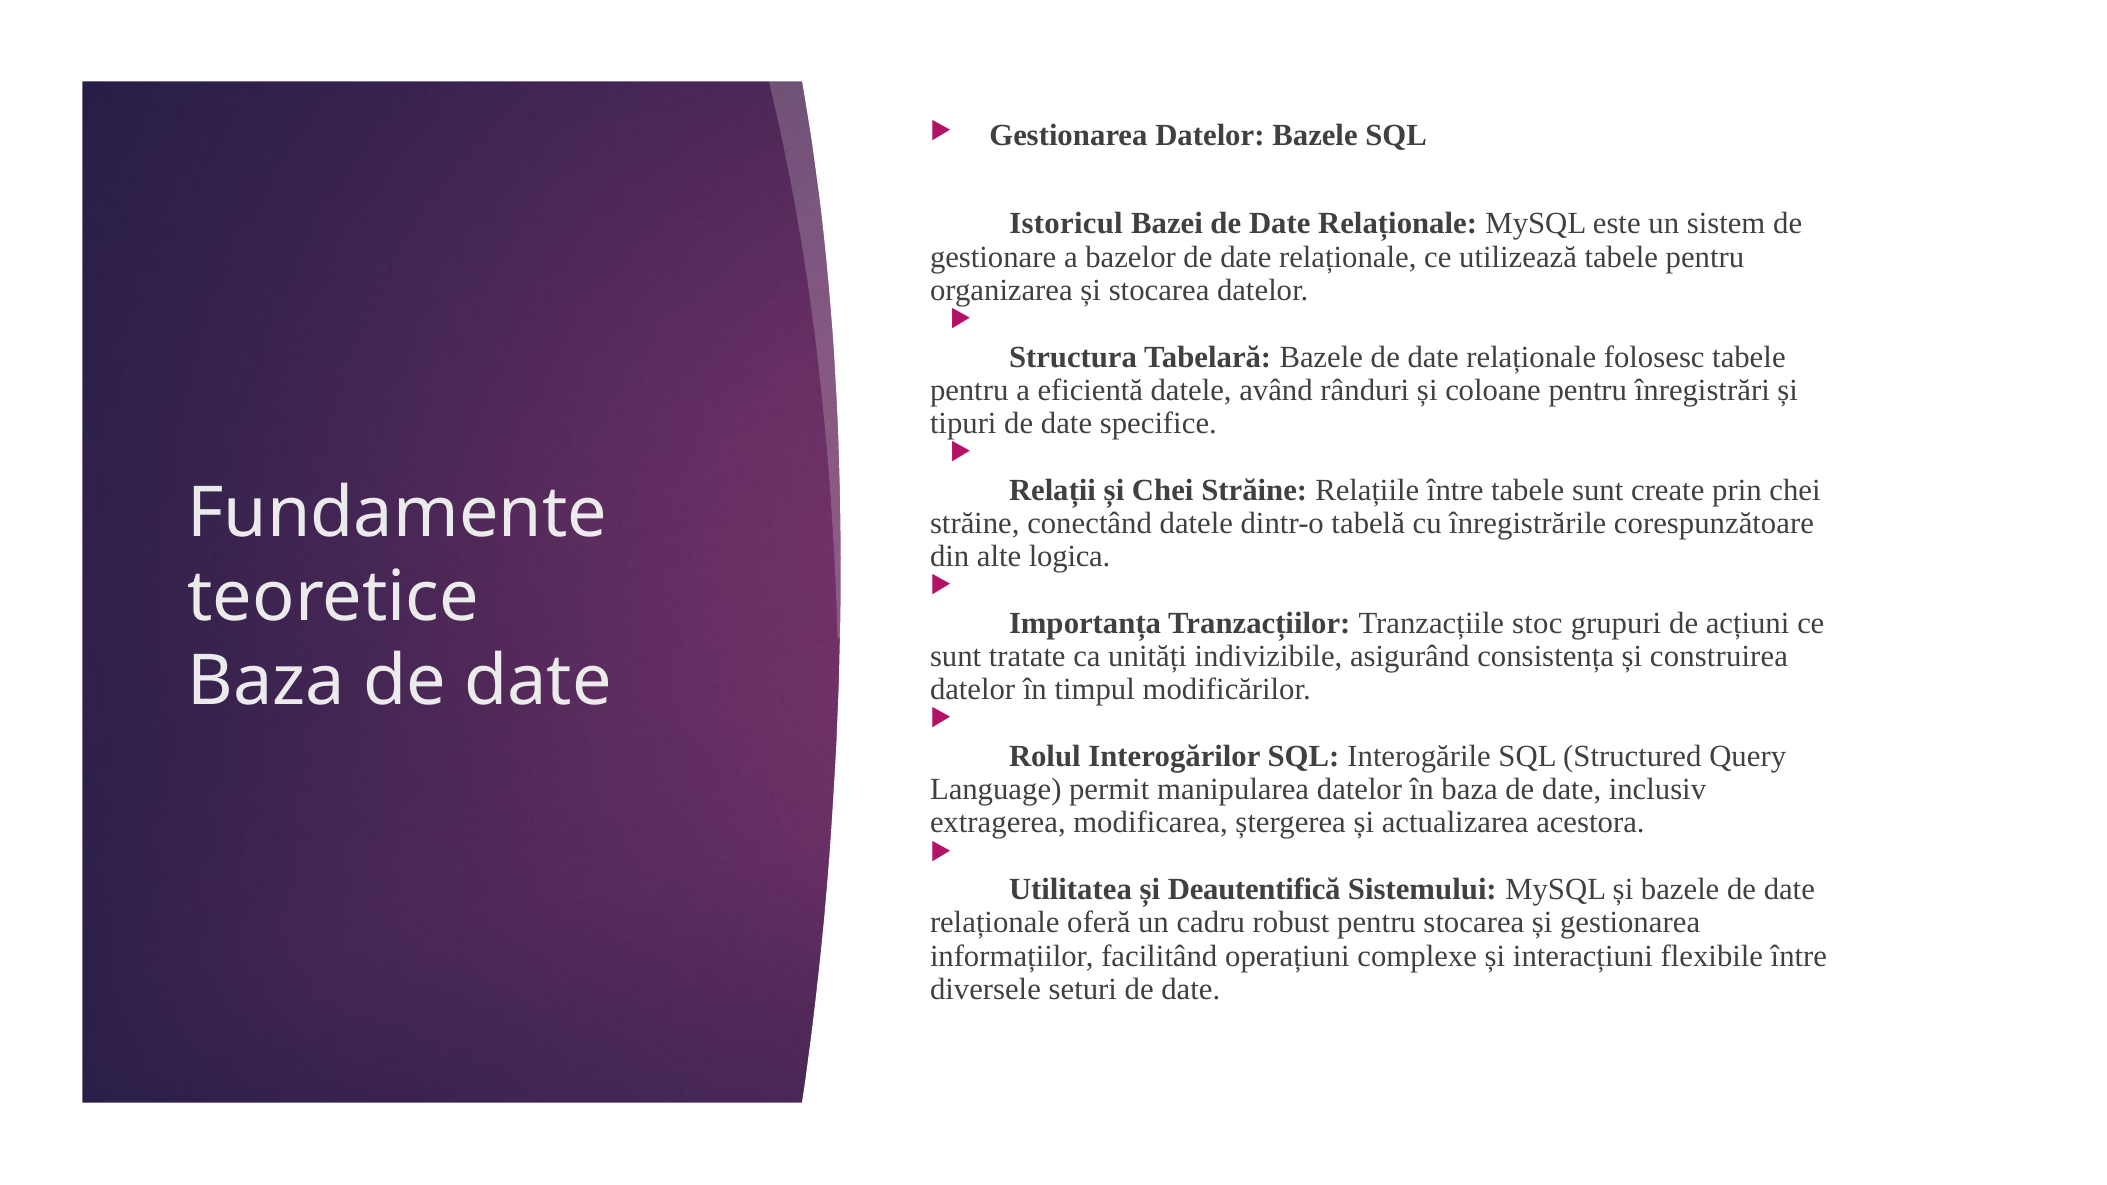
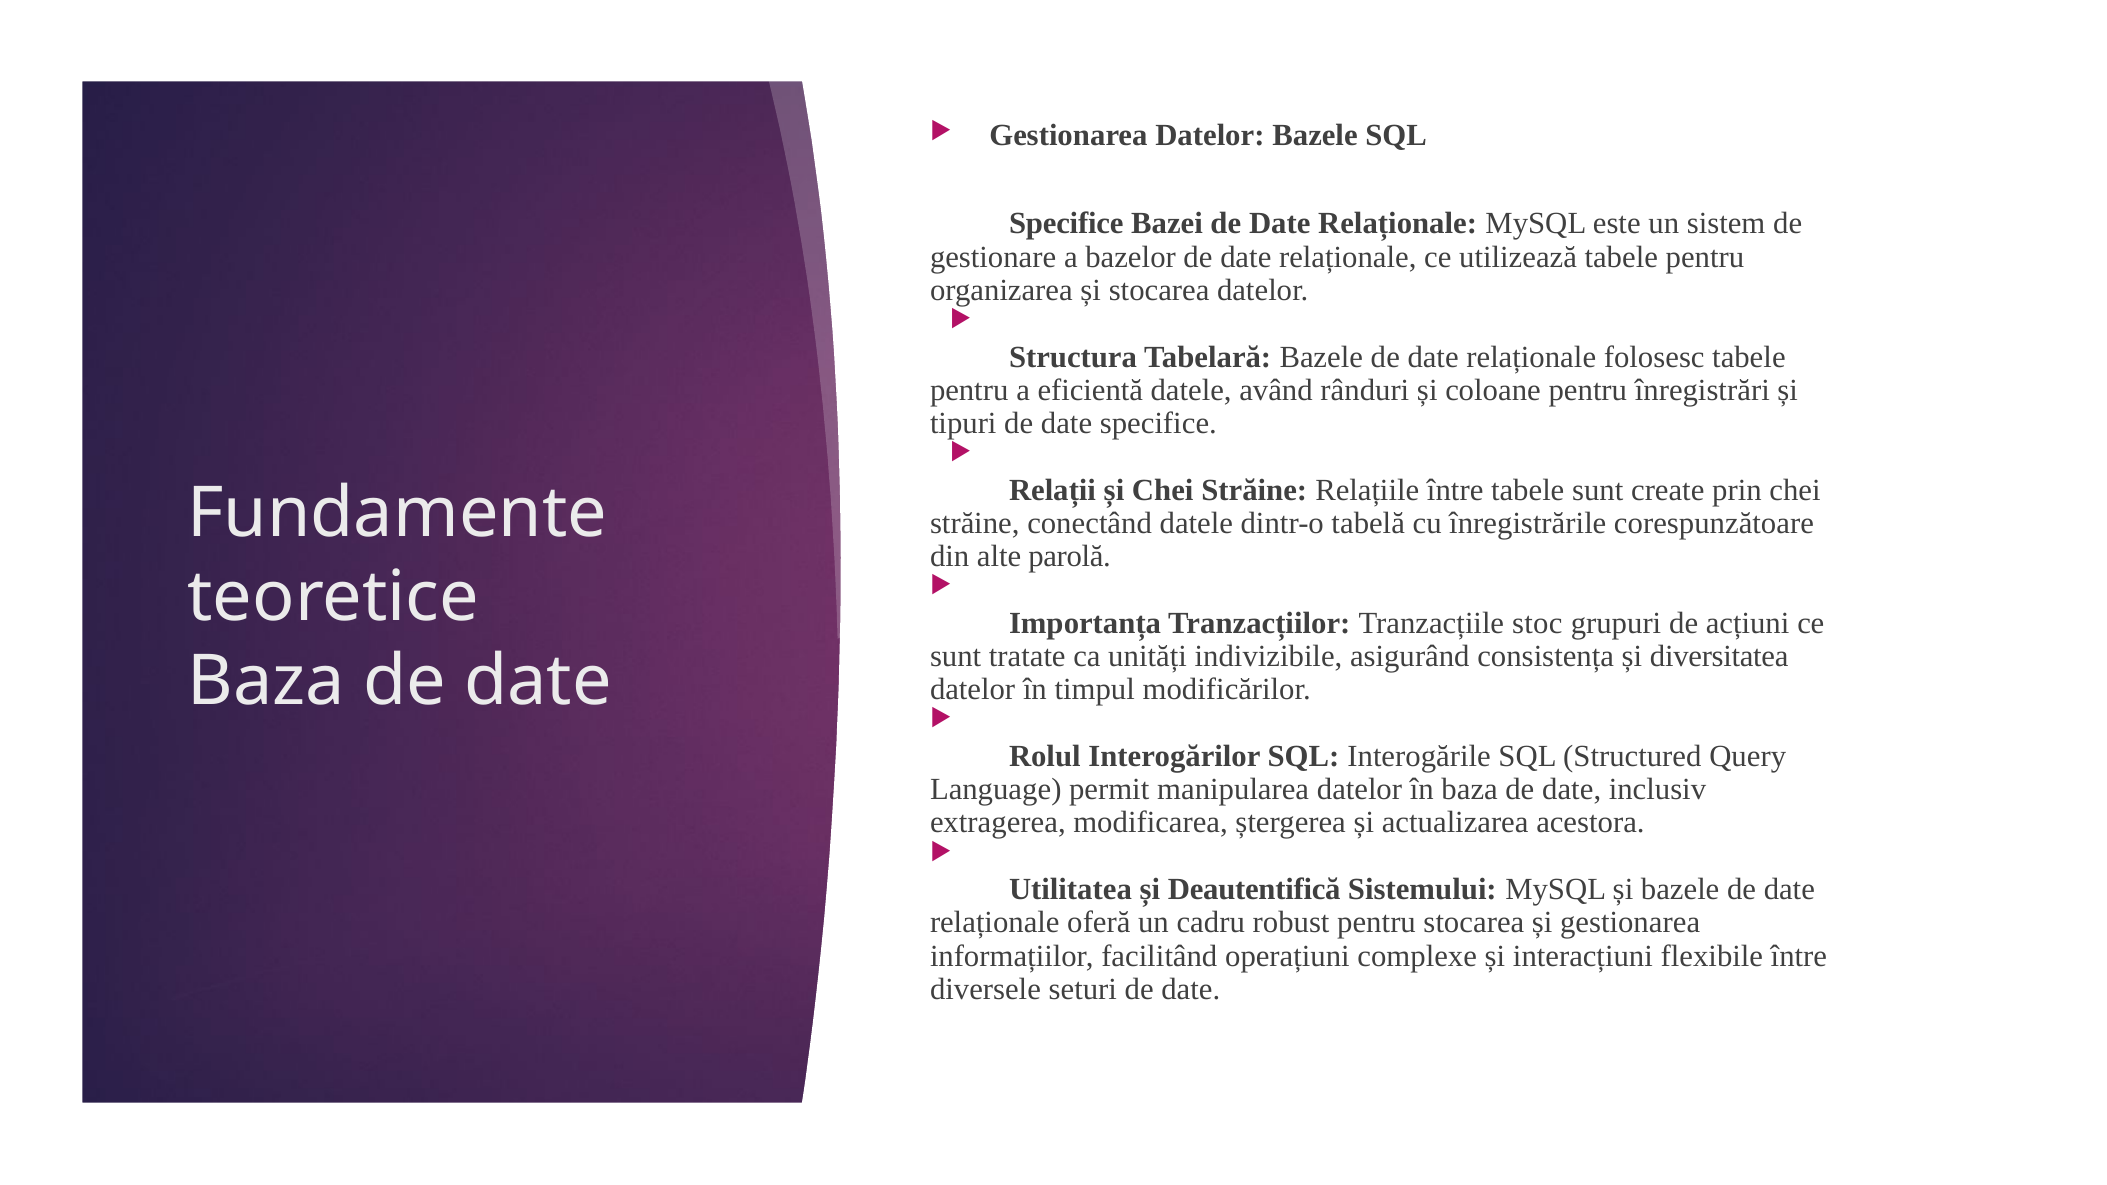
Istoricul at (1066, 224): Istoricul -> Specifice
logica: logica -> parolă
construirea: construirea -> diversitatea
